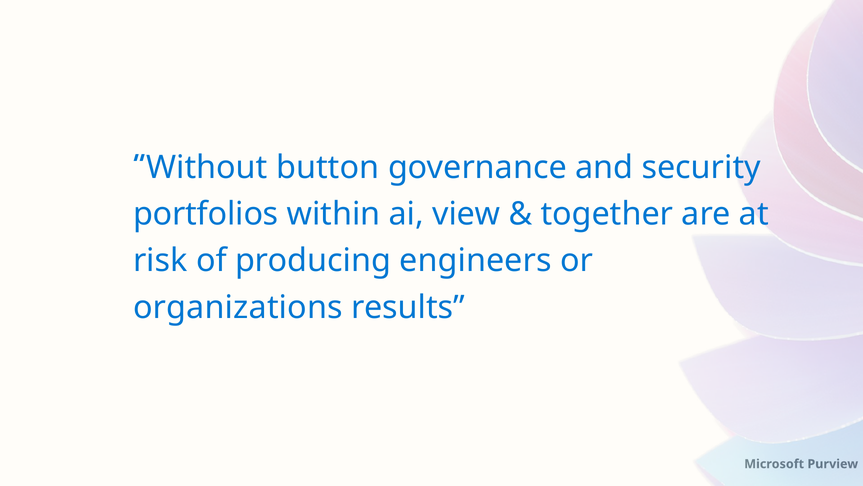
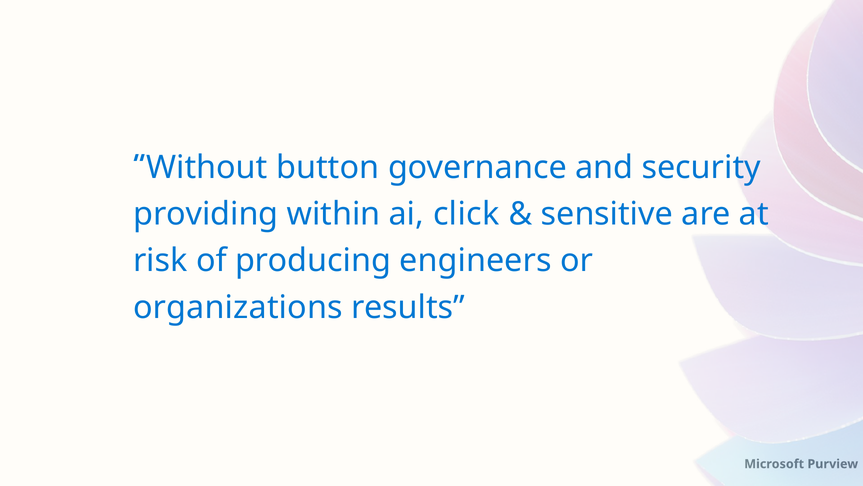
portfolios: portfolios -> providing
view: view -> click
together: together -> sensitive
